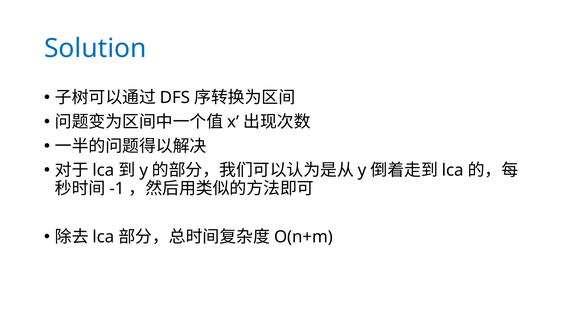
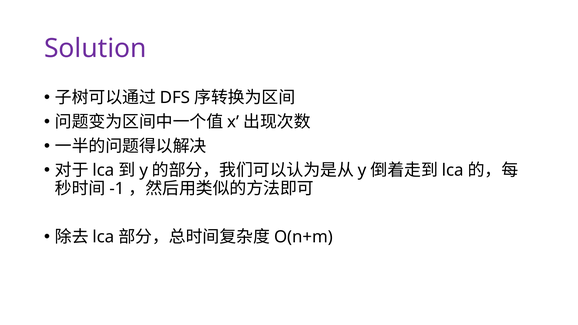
Solution colour: blue -> purple
